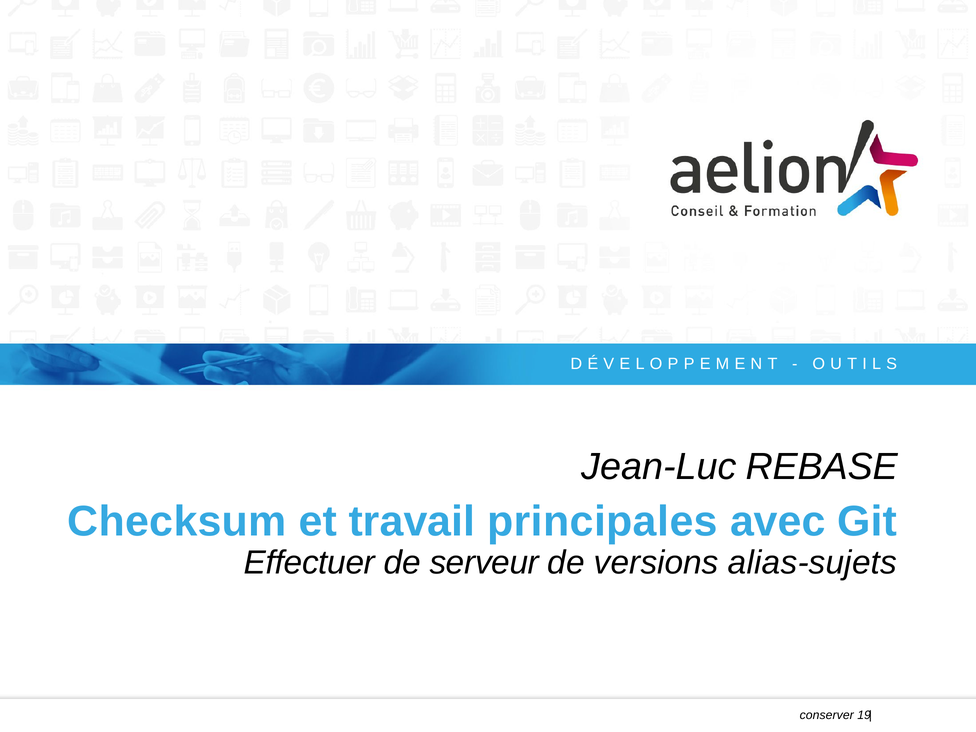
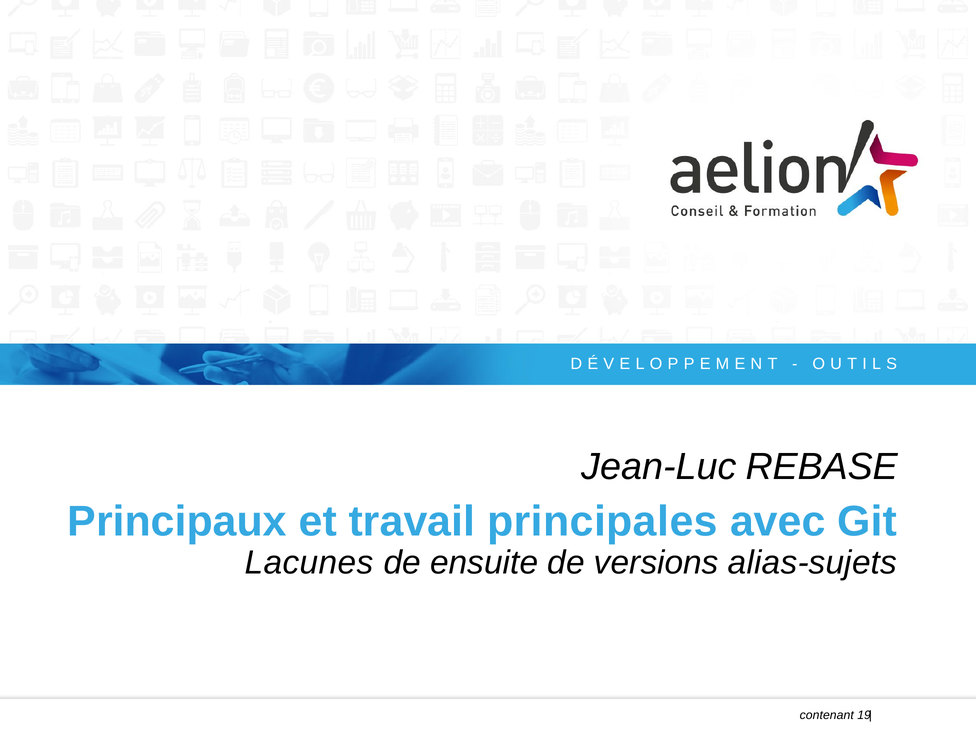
Checksum: Checksum -> Principaux
Effectuer: Effectuer -> Lacunes
serveur: serveur -> ensuite
conserver: conserver -> contenant
